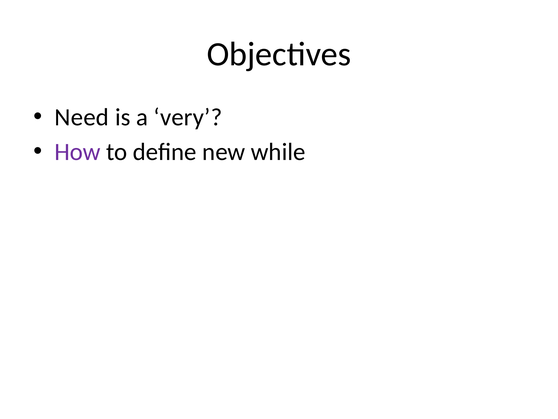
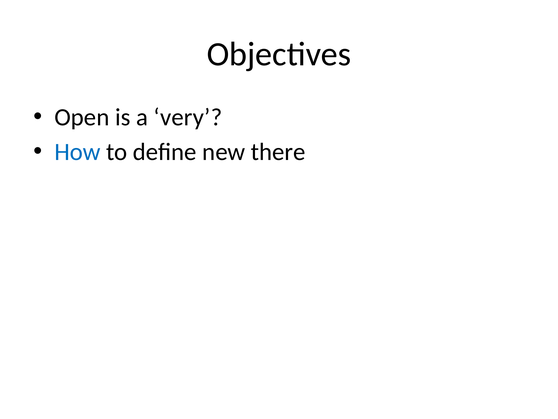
Need: Need -> Open
How colour: purple -> blue
while: while -> there
